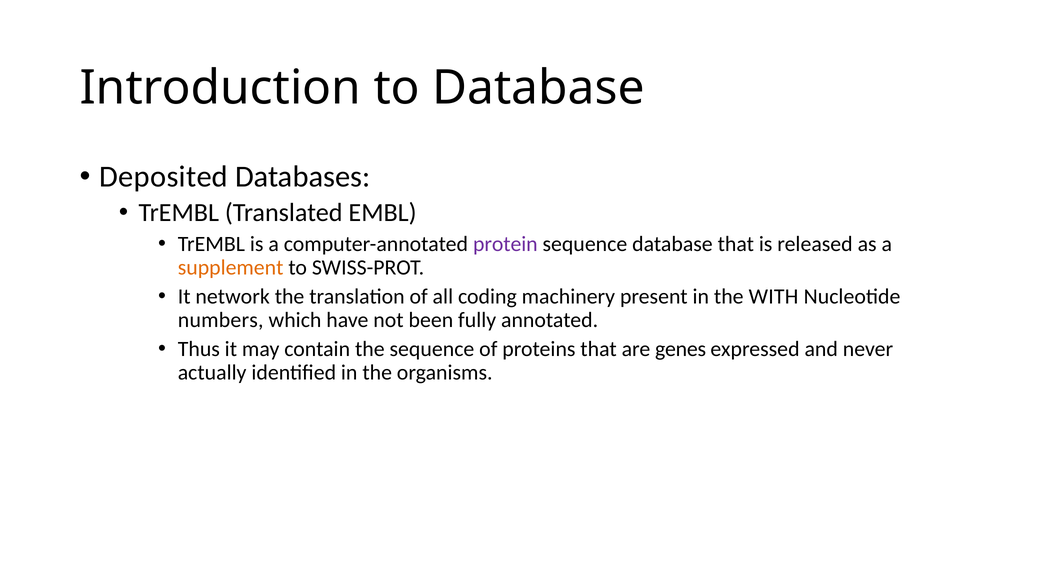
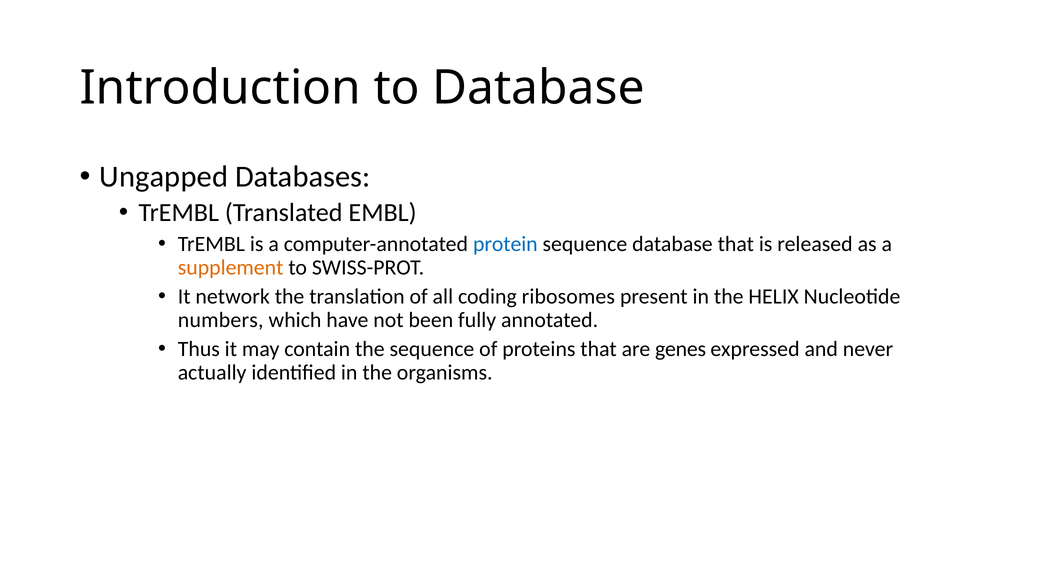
Deposited: Deposited -> Ungapped
protein colour: purple -> blue
machinery: machinery -> ribosomes
WITH: WITH -> HELIX
